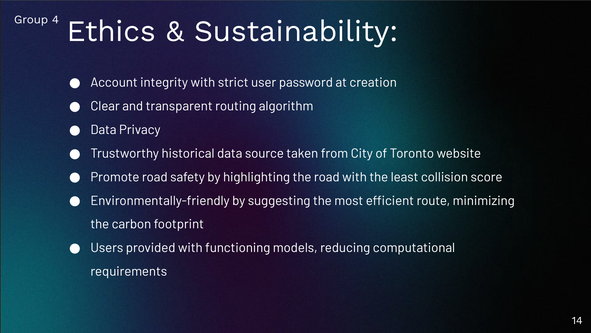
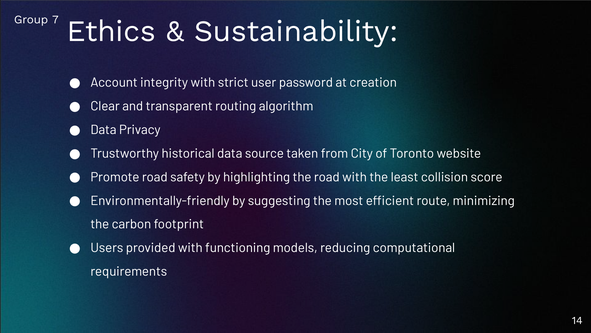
4: 4 -> 7
